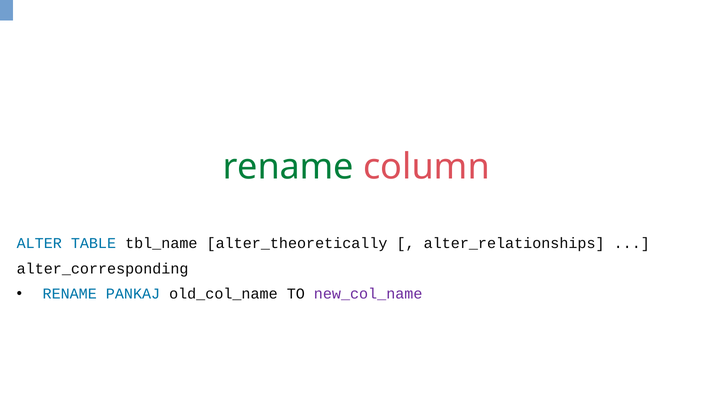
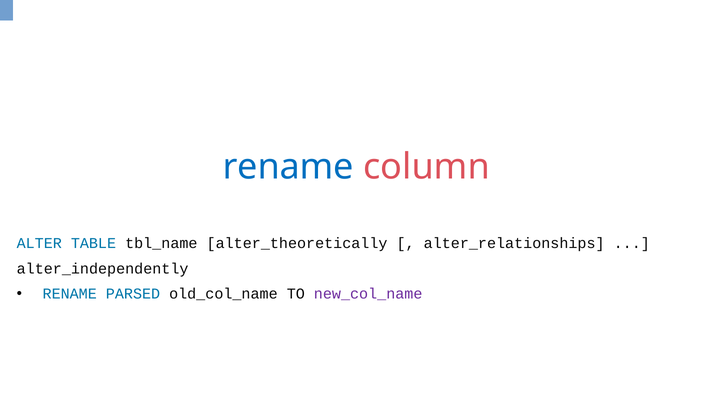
rename at (288, 167) colour: green -> blue
alter_corresponding: alter_corresponding -> alter_independently
PANKAJ: PANKAJ -> PARSED
